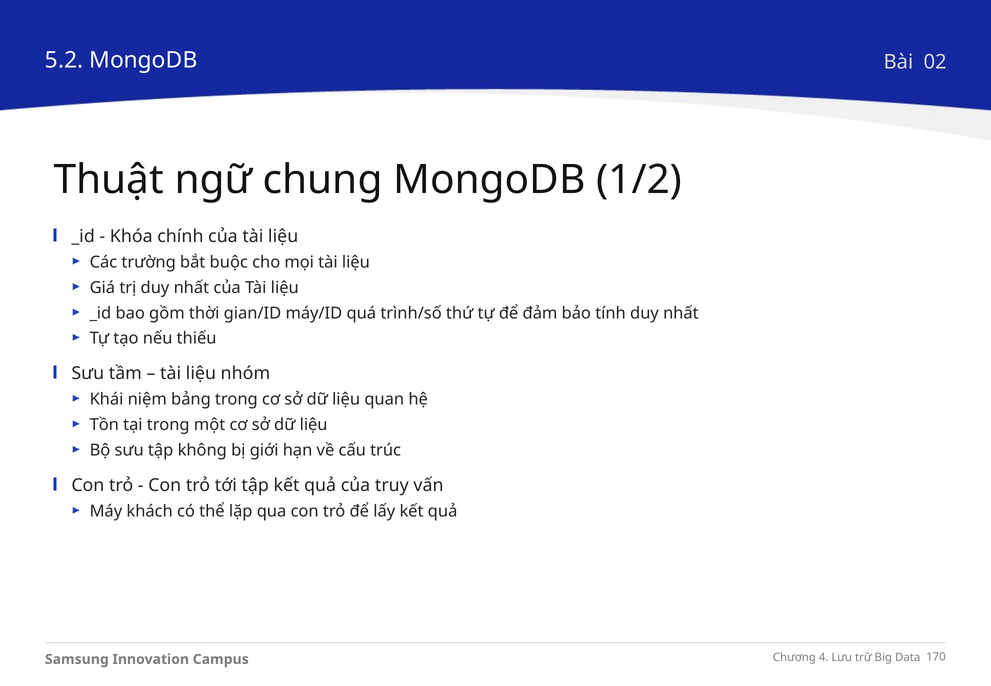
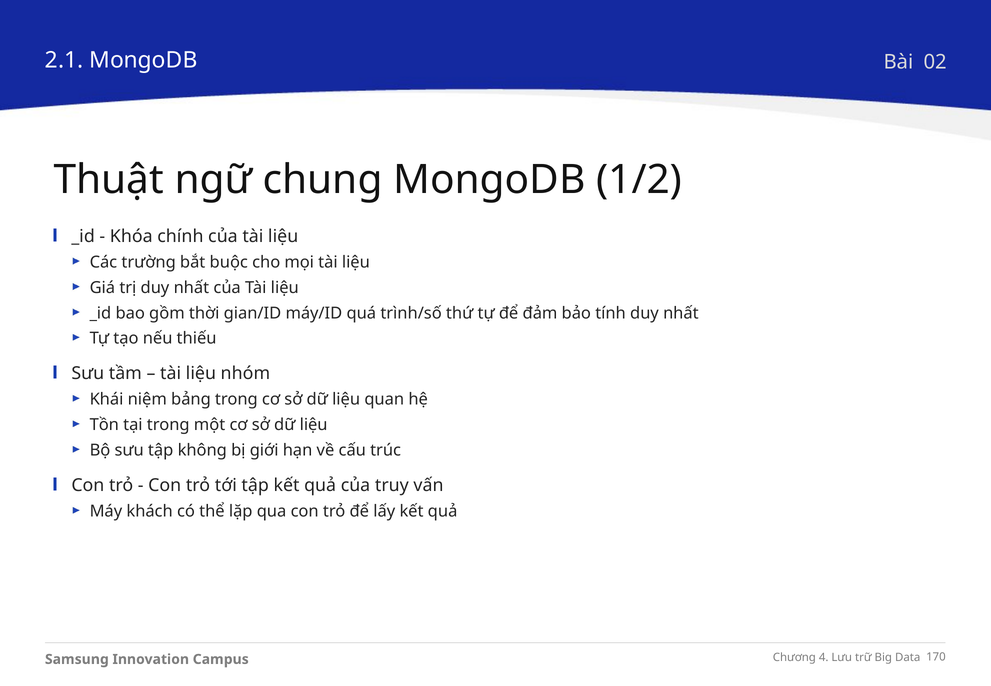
5.2: 5.2 -> 2.1
